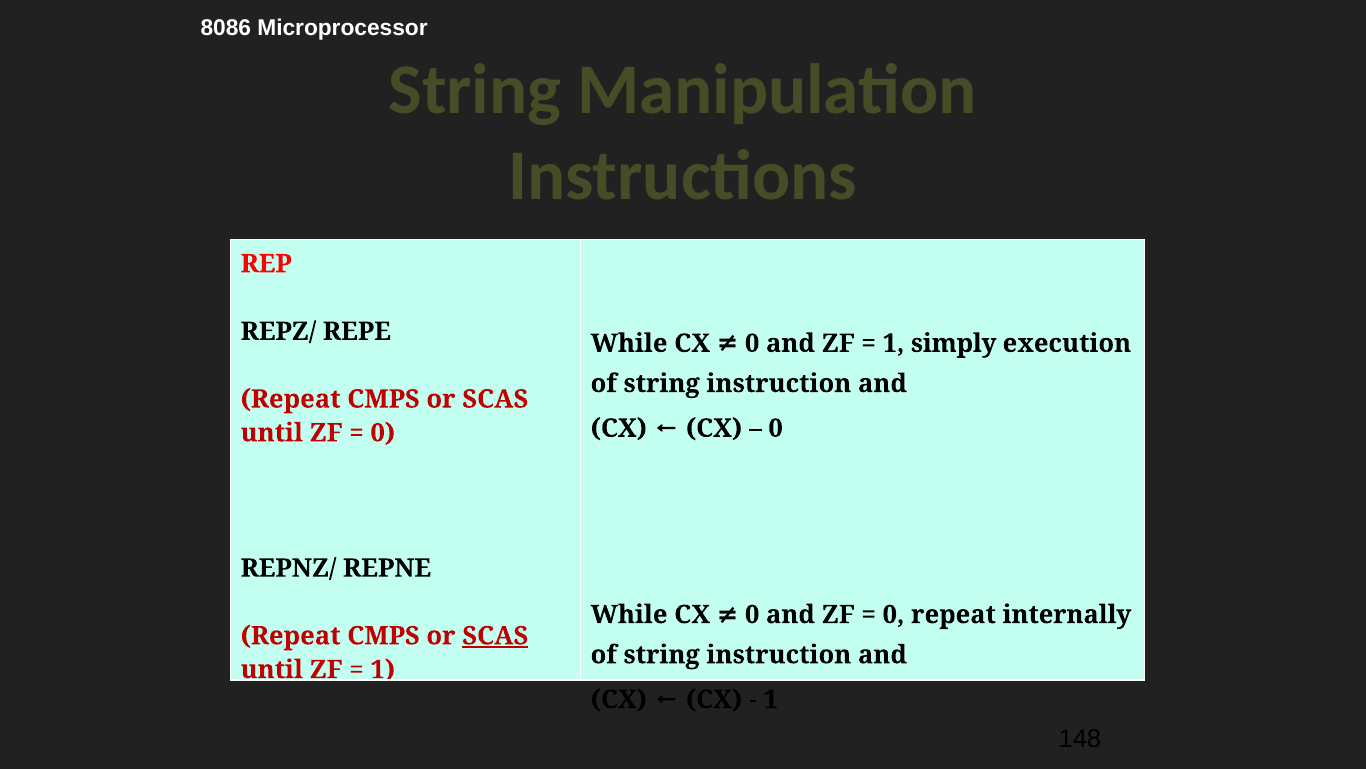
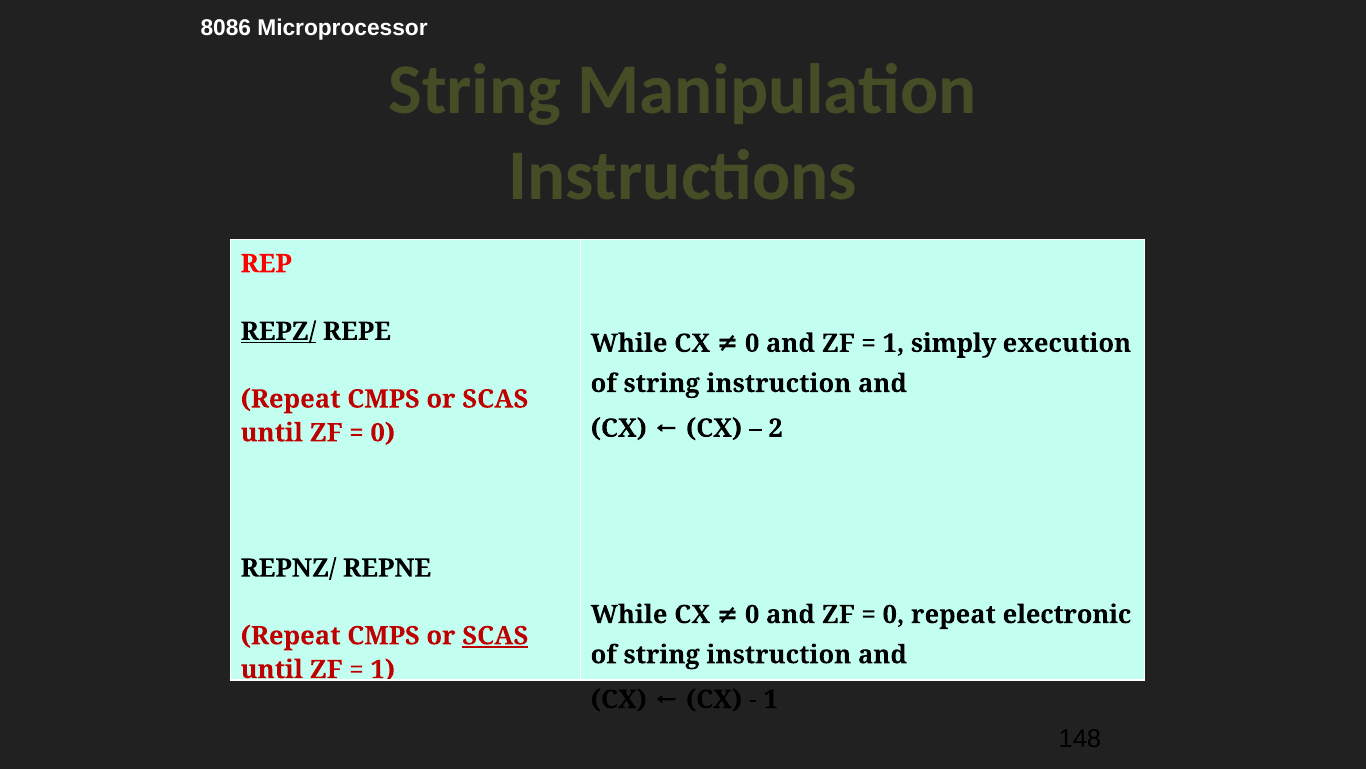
REPZ/ underline: none -> present
0 at (776, 428): 0 -> 2
internally: internally -> electronic
